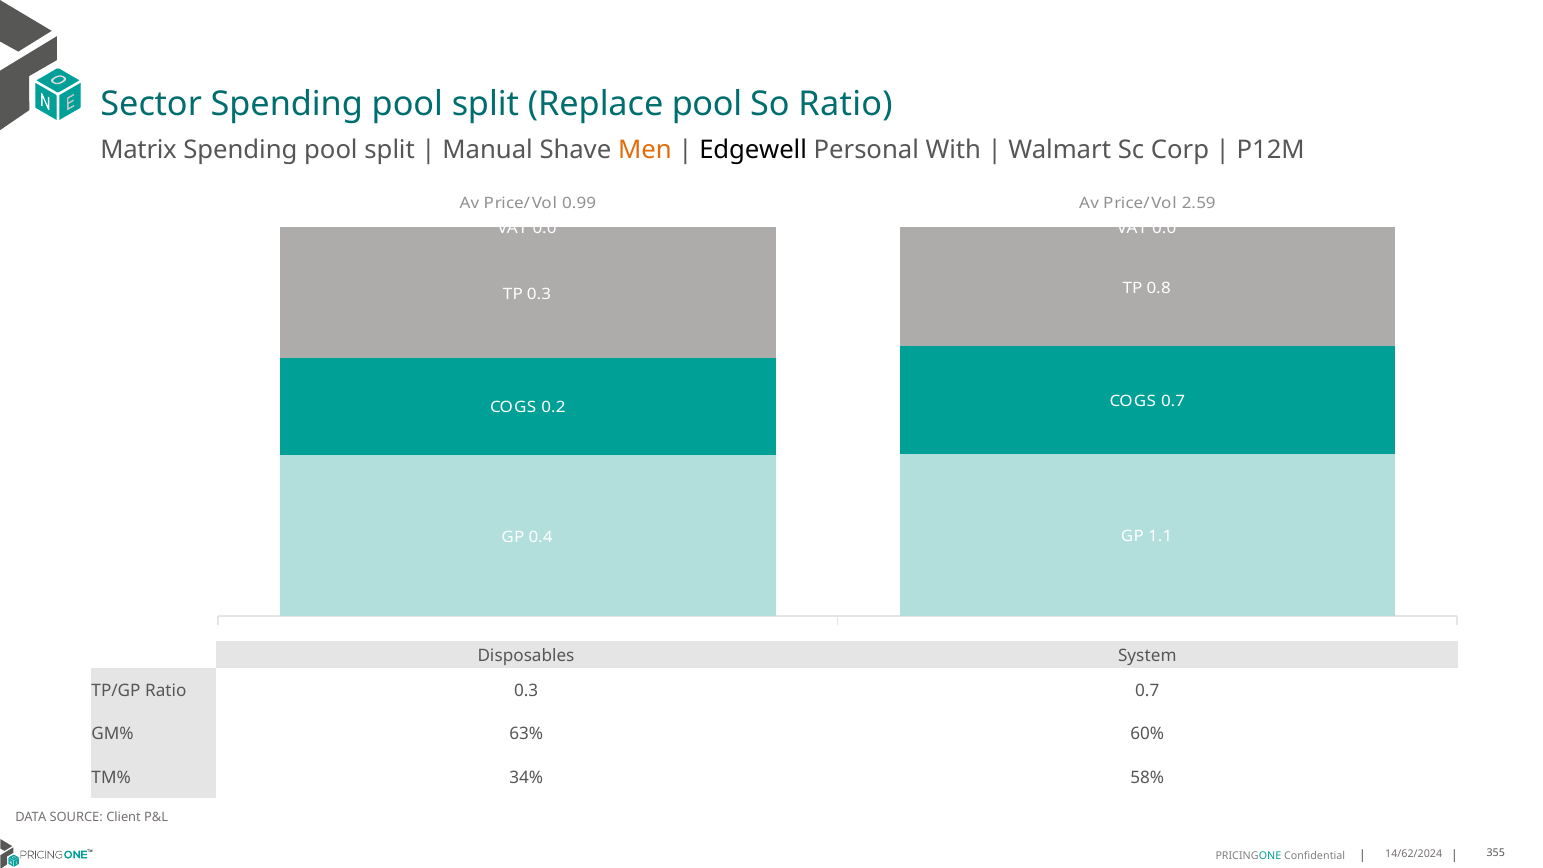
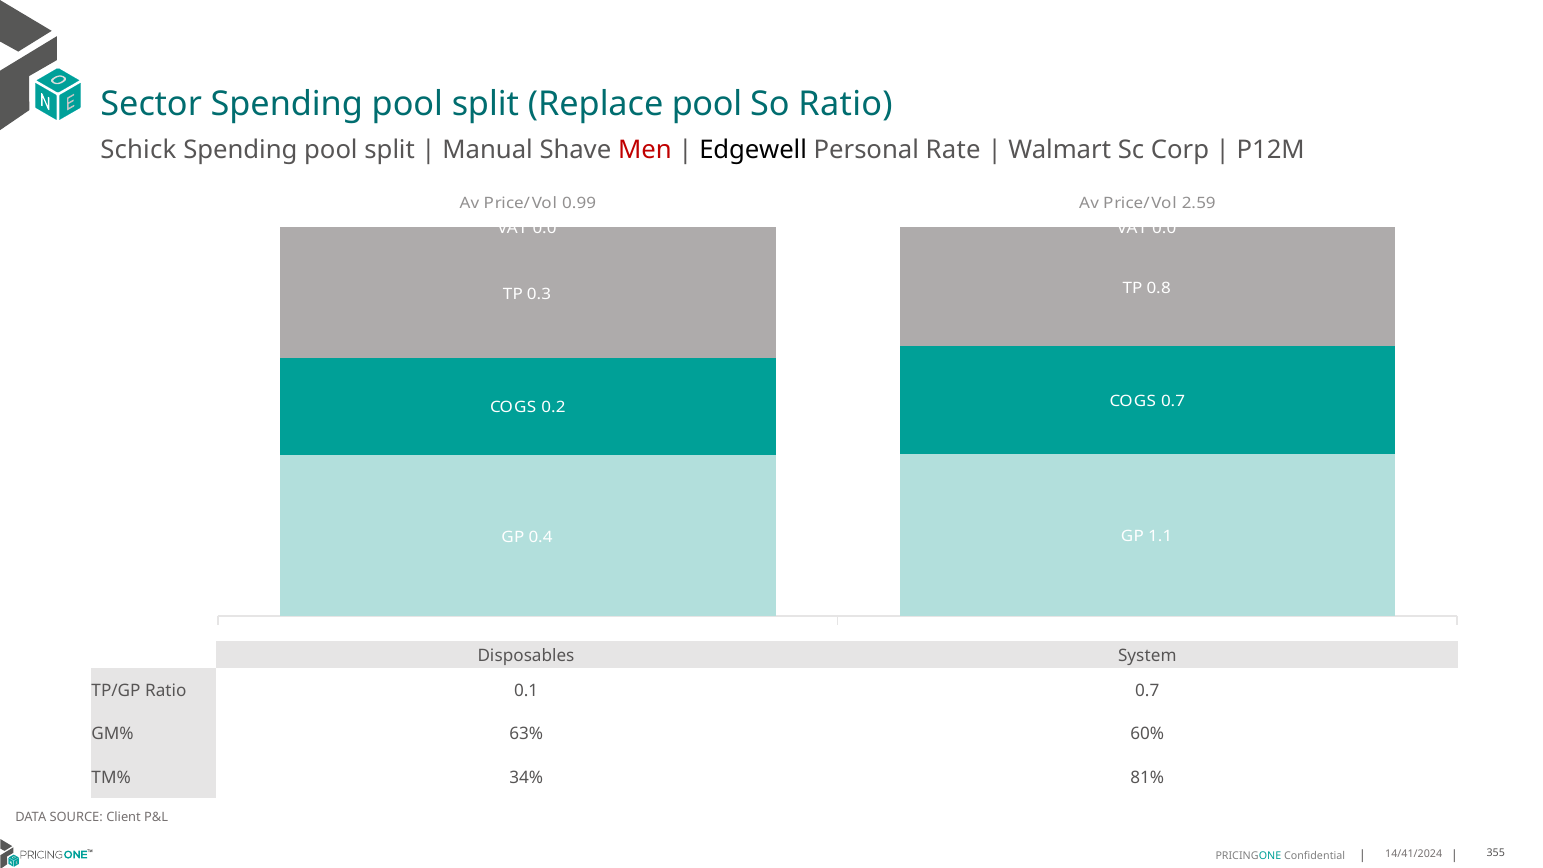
Matrix: Matrix -> Schick
Men colour: orange -> red
With: With -> Rate
Ratio 0.3: 0.3 -> 0.1
58%: 58% -> 81%
14/62/2024: 14/62/2024 -> 14/41/2024
